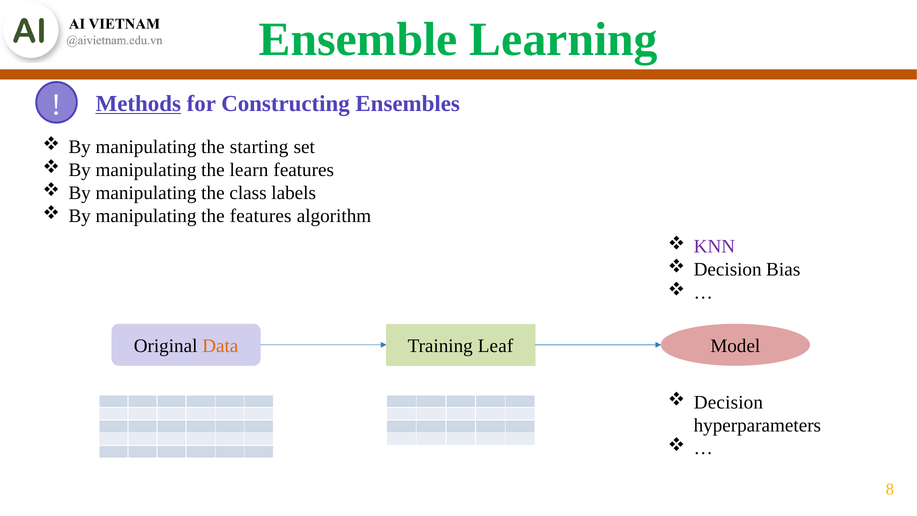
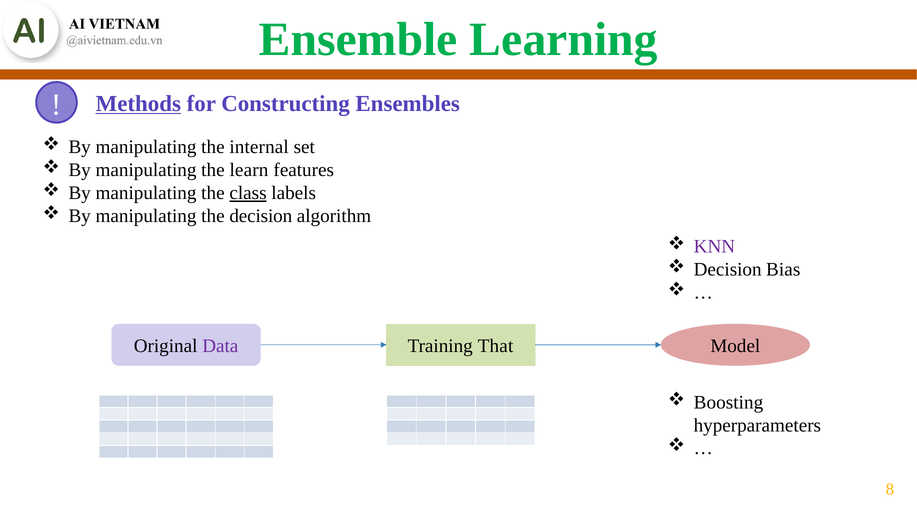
starting: starting -> internal
class underline: none -> present
the features: features -> decision
Data at (220, 346) colour: orange -> purple
Leaf: Leaf -> That
Decision at (728, 402): Decision -> Boosting
